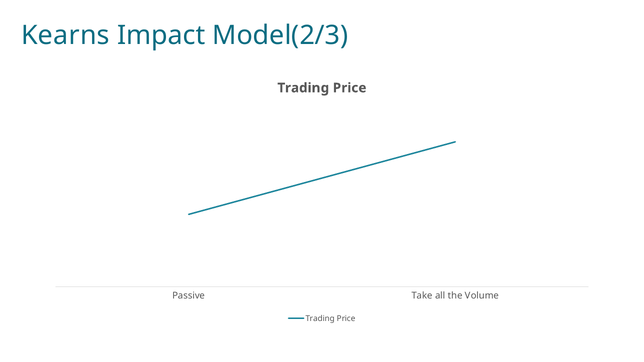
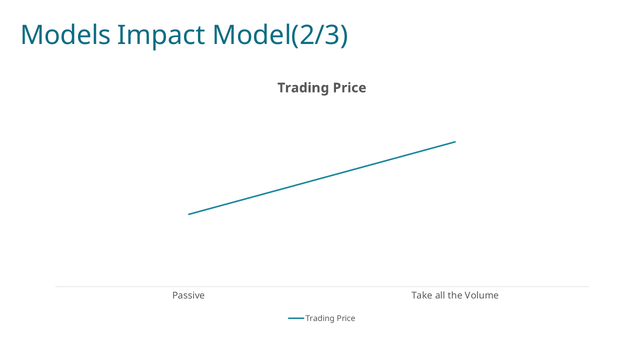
Kearns: Kearns -> Models
